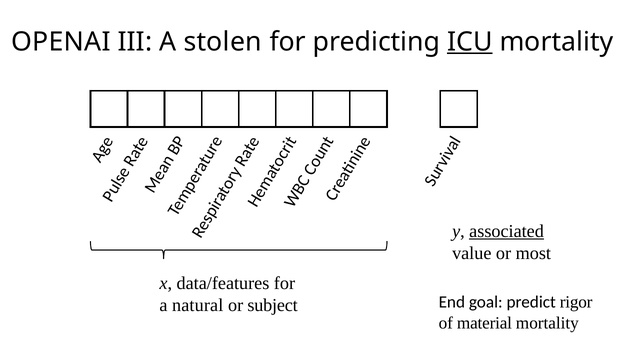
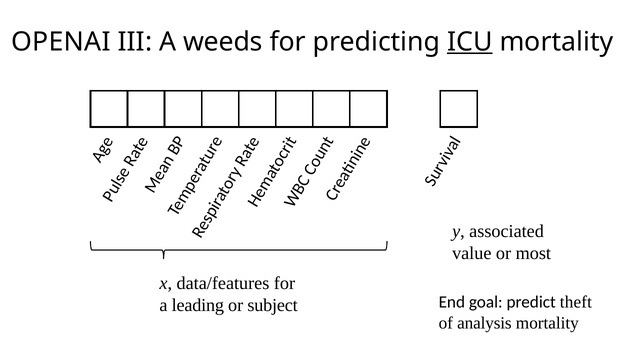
stolen: stolen -> weeds
associated underline: present -> none
rigor: rigor -> theft
natural: natural -> leading
material: material -> analysis
